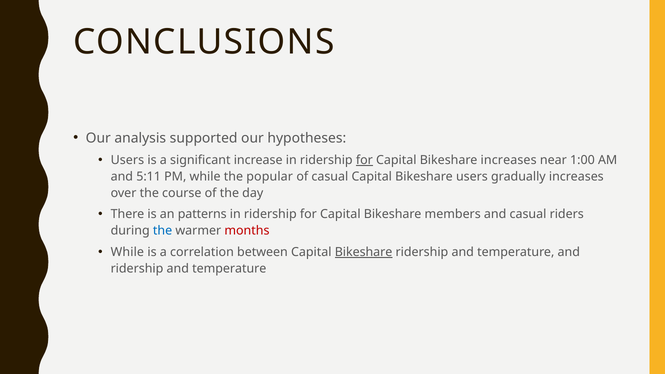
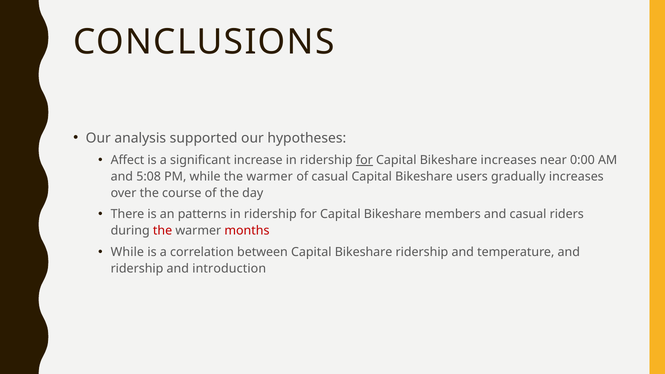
Users at (127, 160): Users -> Affect
1:00: 1:00 -> 0:00
5:11: 5:11 -> 5:08
while the popular: popular -> warmer
the at (163, 231) colour: blue -> red
Bikeshare at (364, 252) underline: present -> none
temperature at (229, 269): temperature -> introduction
